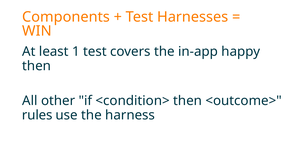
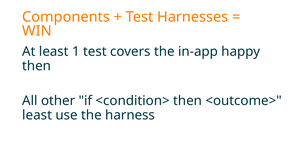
rules at (37, 116): rules -> least
